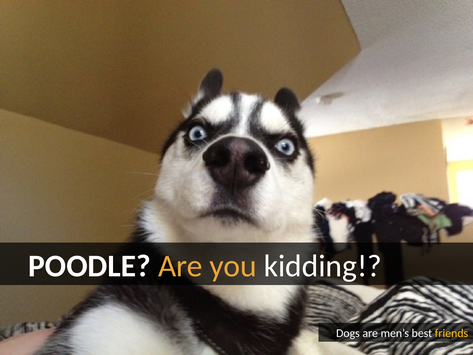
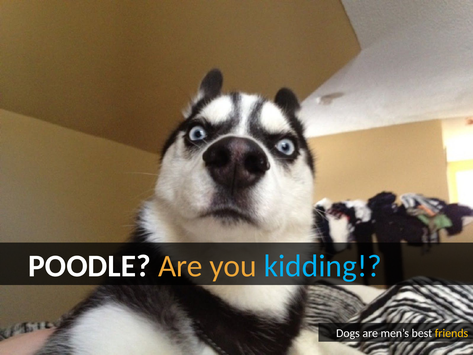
kidding colour: white -> light blue
